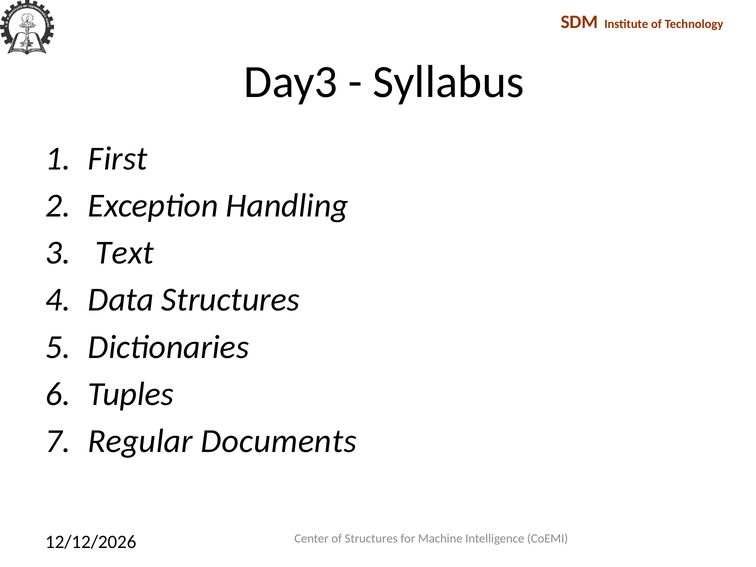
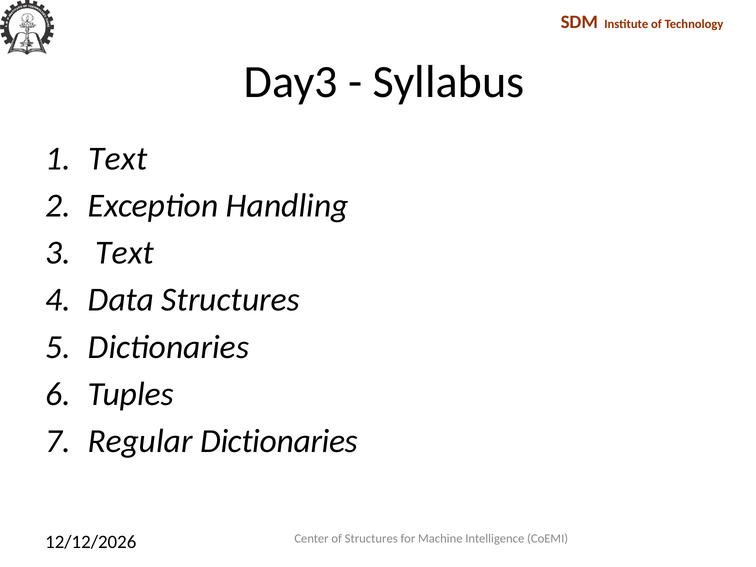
First at (118, 159): First -> Text
Regular Documents: Documents -> Dictionaries
